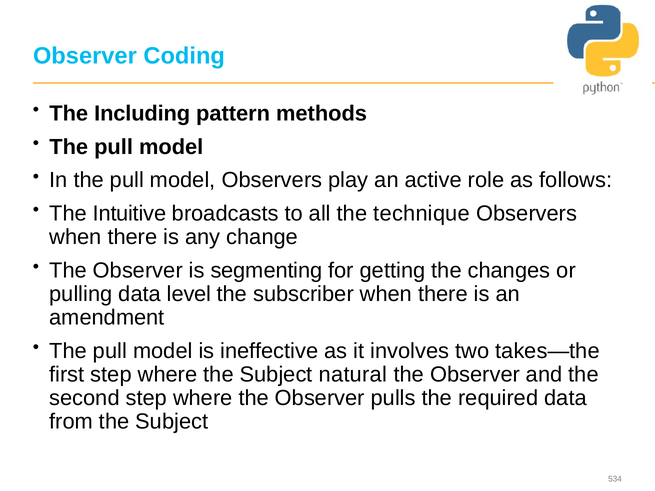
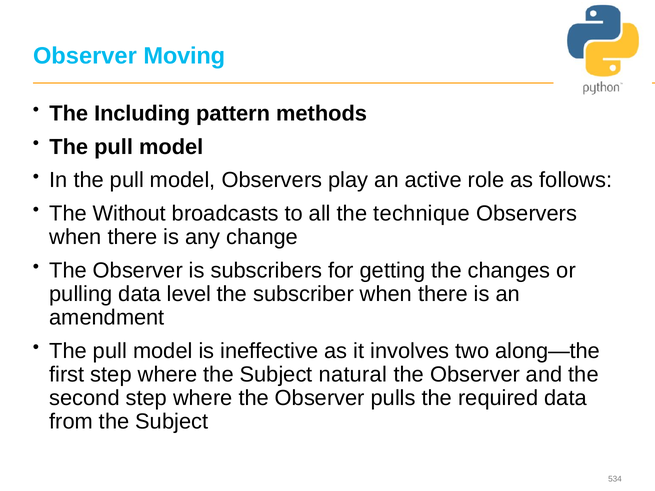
Coding: Coding -> Moving
Intuitive: Intuitive -> Without
segmenting: segmenting -> subscribers
takes—the: takes—the -> along—the
